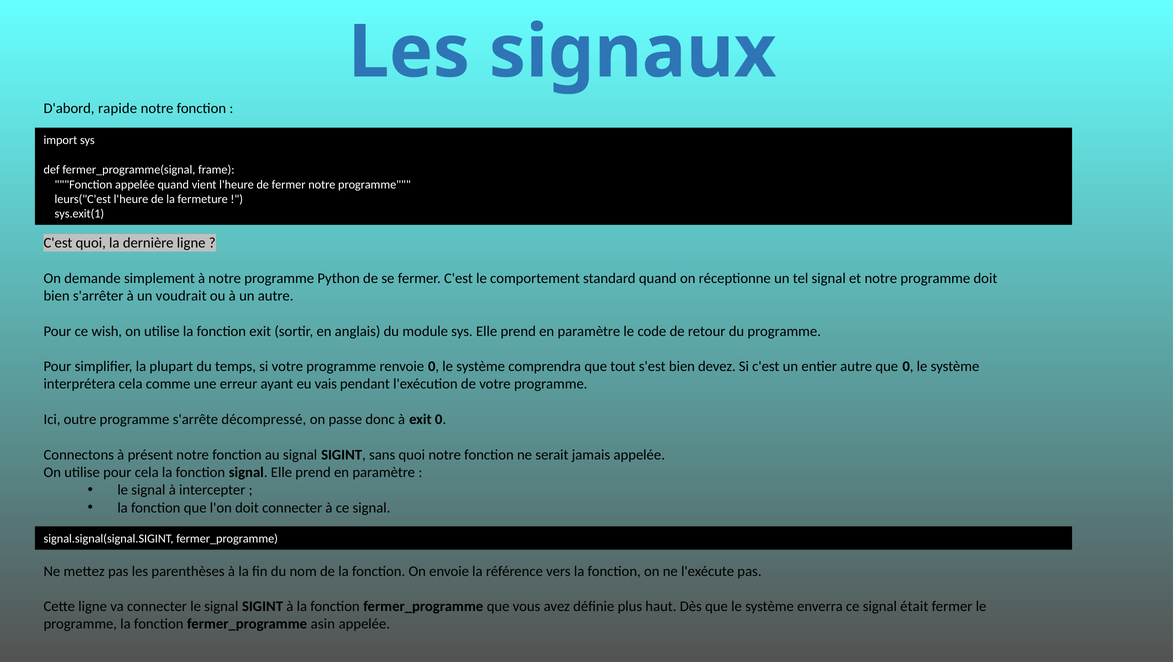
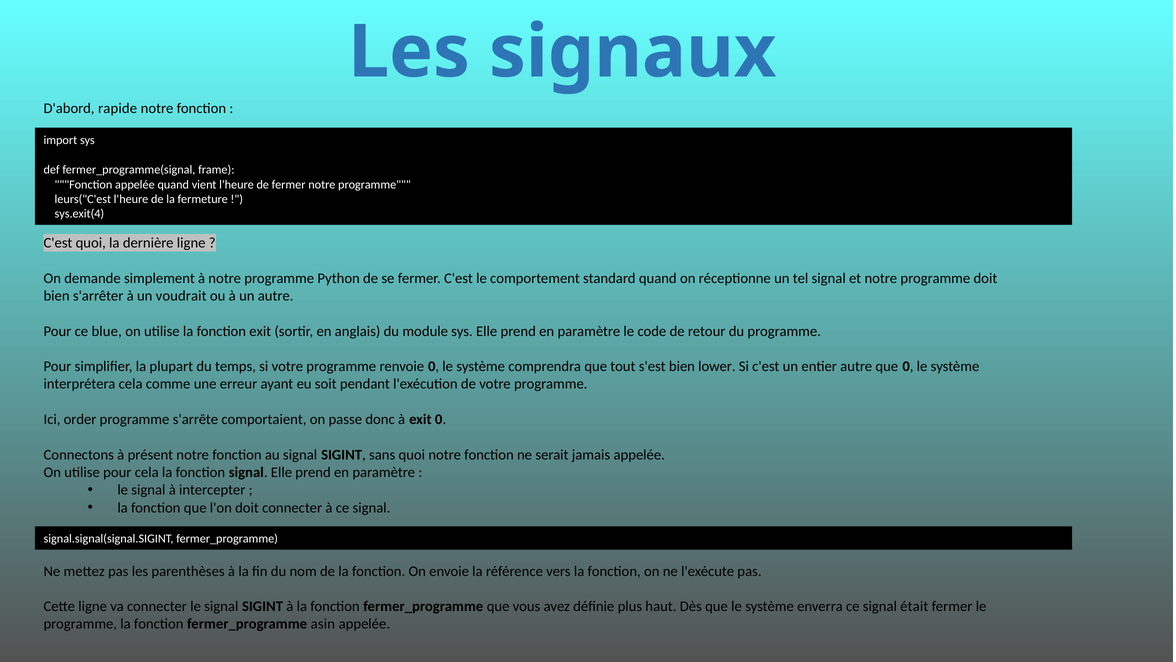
sys.exit(1: sys.exit(1 -> sys.exit(4
wish: wish -> blue
devez: devez -> lower
vais: vais -> soit
outre: outre -> order
décompressé: décompressé -> comportaient
